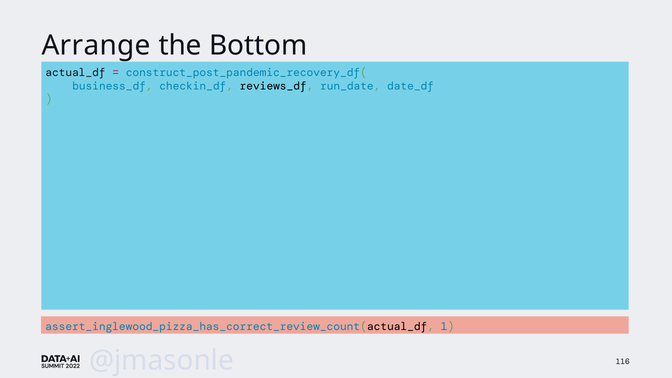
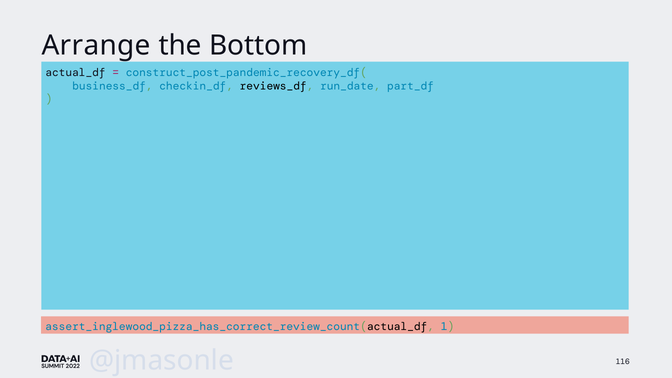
date_df: date_df -> part_df
